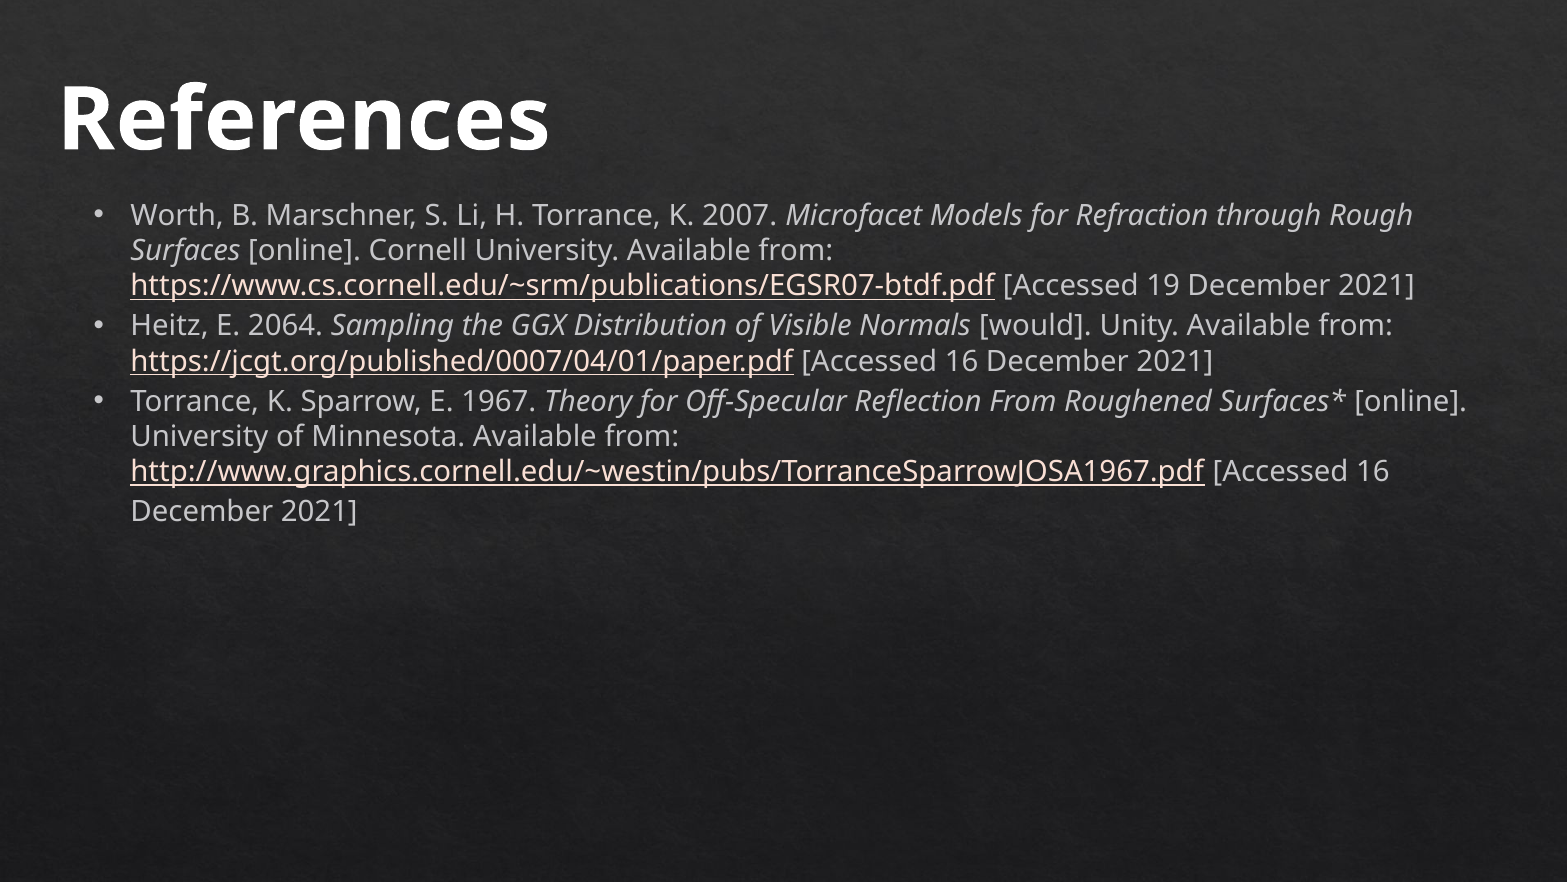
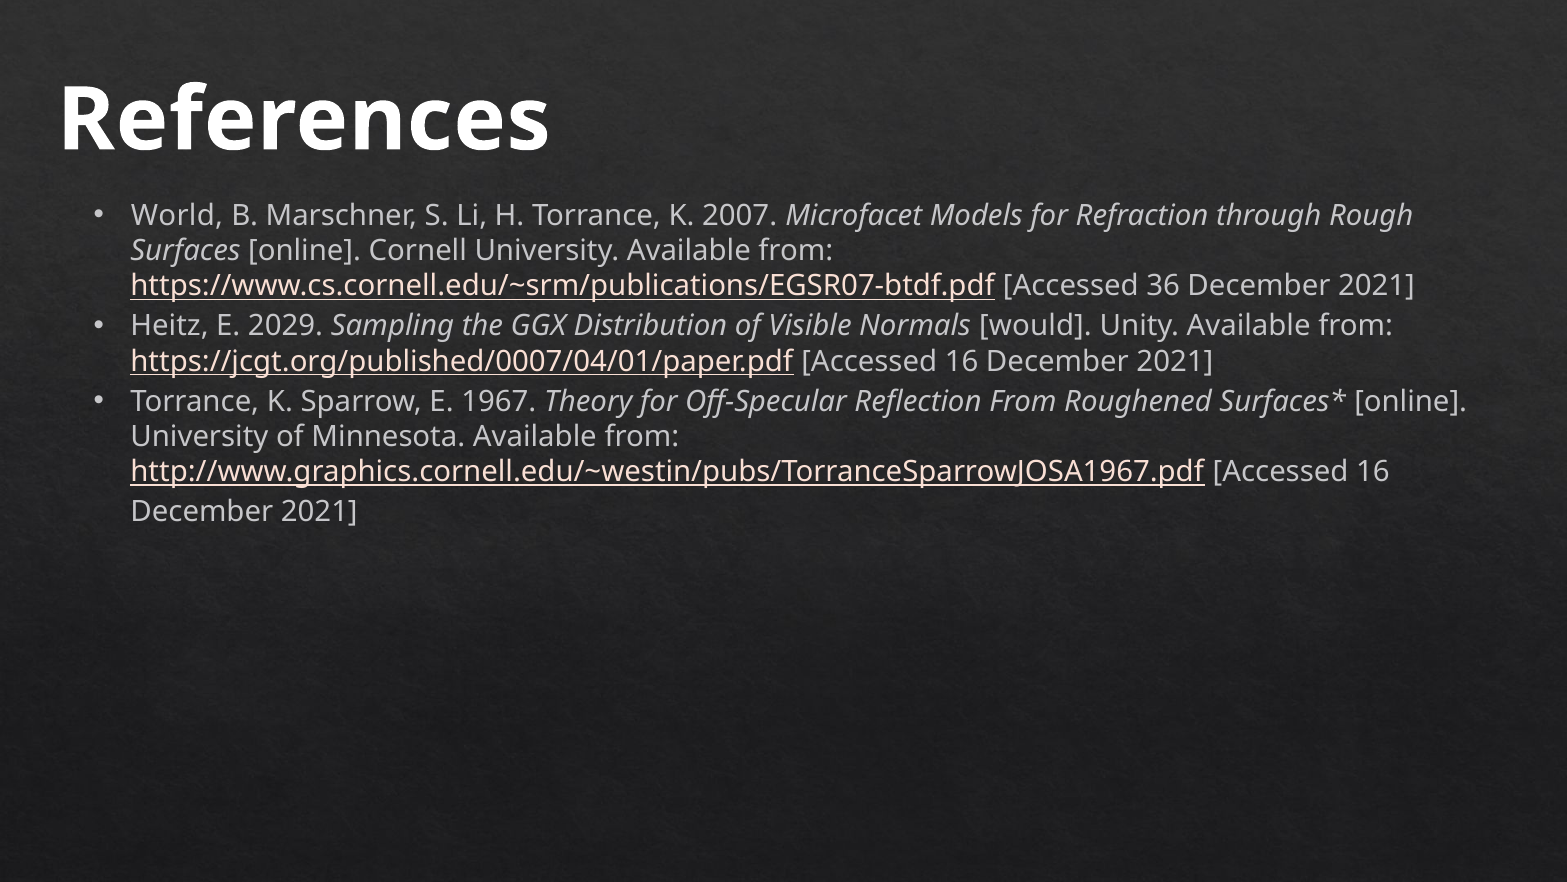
Worth: Worth -> World
19: 19 -> 36
2064: 2064 -> 2029
